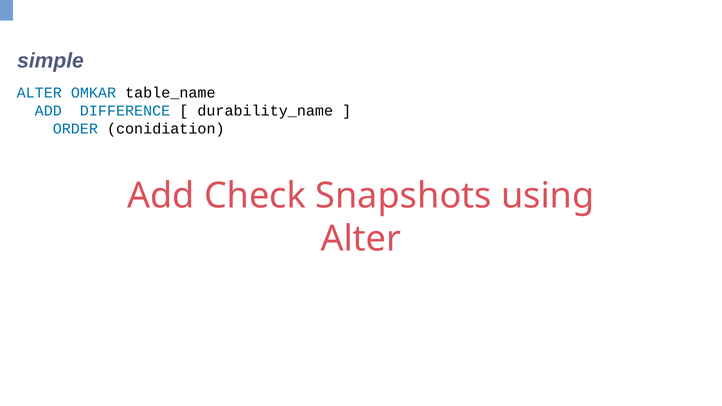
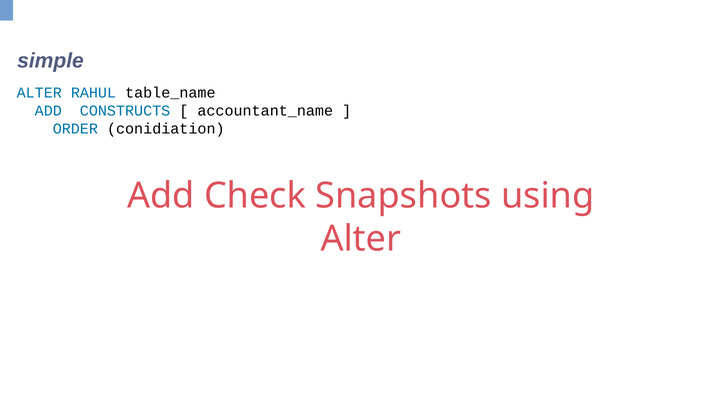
OMKAR: OMKAR -> RAHUL
DIFFERENCE: DIFFERENCE -> CONSTRUCTS
durability_name: durability_name -> accountant_name
